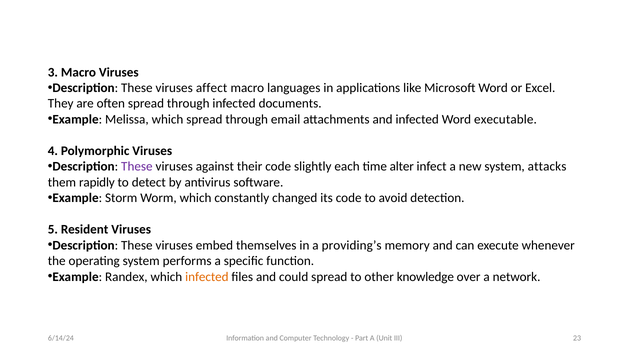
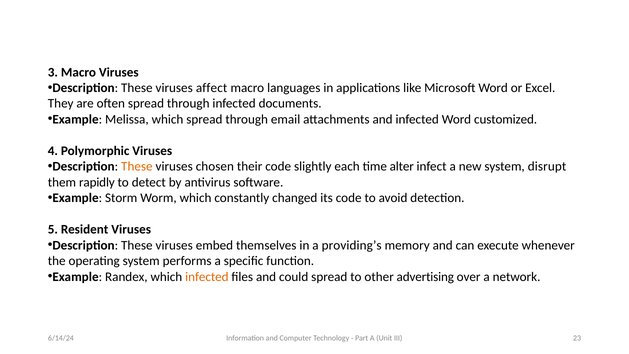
executable: executable -> customized
These at (137, 167) colour: purple -> orange
against: against -> chosen
attacks: attacks -> disrupt
knowledge: knowledge -> advertising
